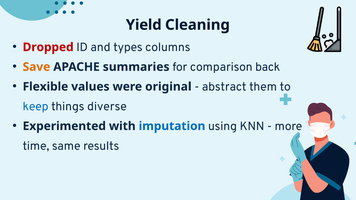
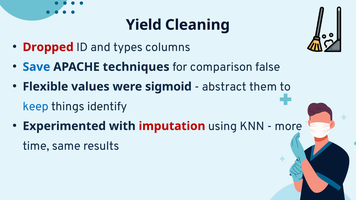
Save colour: orange -> blue
summaries: summaries -> techniques
back: back -> false
original: original -> sigmoid
diverse: diverse -> identify
imputation colour: blue -> red
